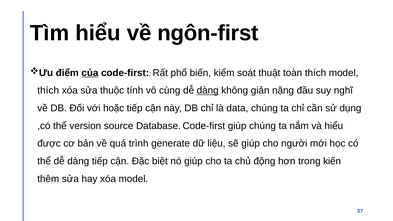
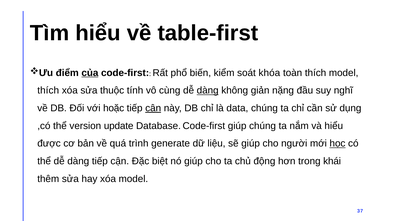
ngôn-first: ngôn-first -> table-first
thuật: thuật -> khóa
cận at (153, 108) underline: none -> present
source: source -> update
học underline: none -> present
kiến: kiến -> khái
